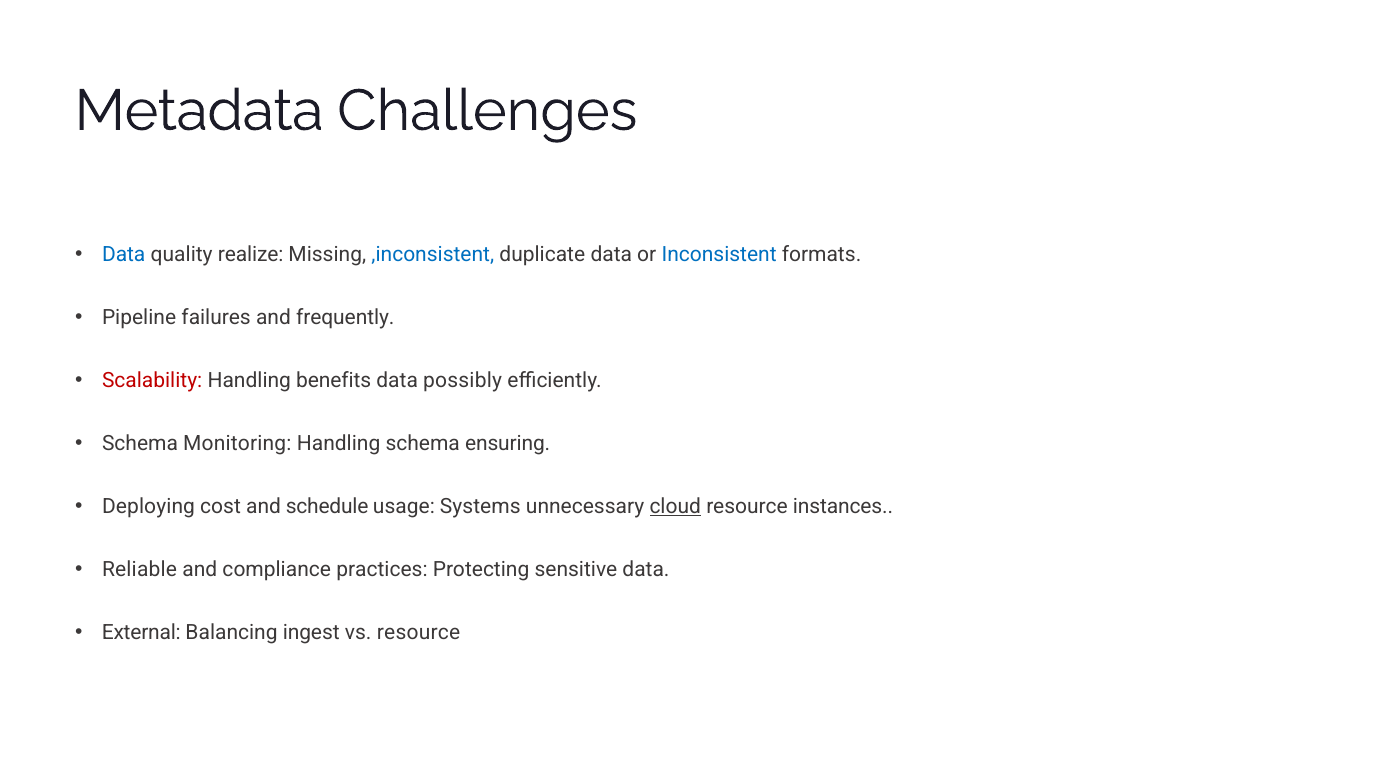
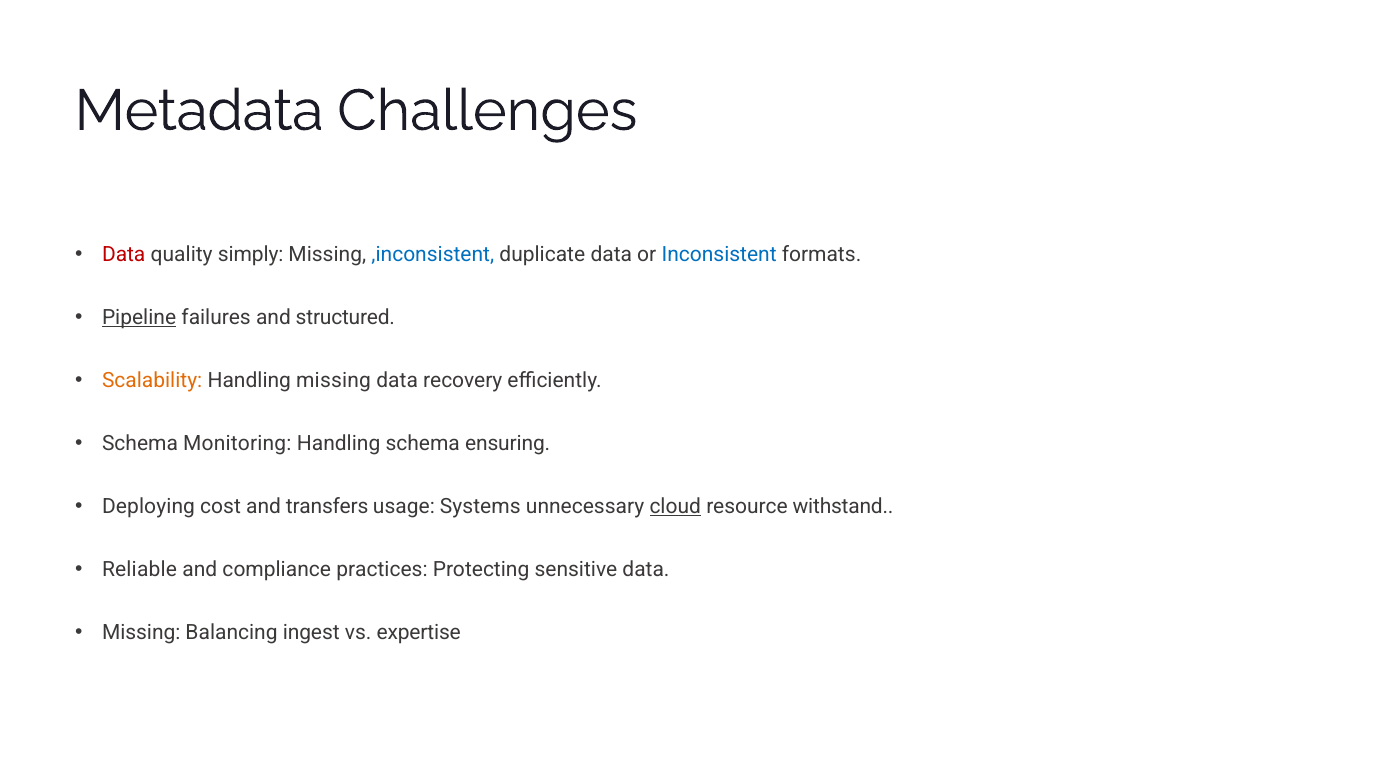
Data at (124, 255) colour: blue -> red
realize: realize -> simply
Pipeline underline: none -> present
frequently: frequently -> structured
Scalability colour: red -> orange
Handling benefits: benefits -> missing
possibly: possibly -> recovery
schedule: schedule -> transfers
instances: instances -> withstand
External at (141, 632): External -> Missing
vs resource: resource -> expertise
